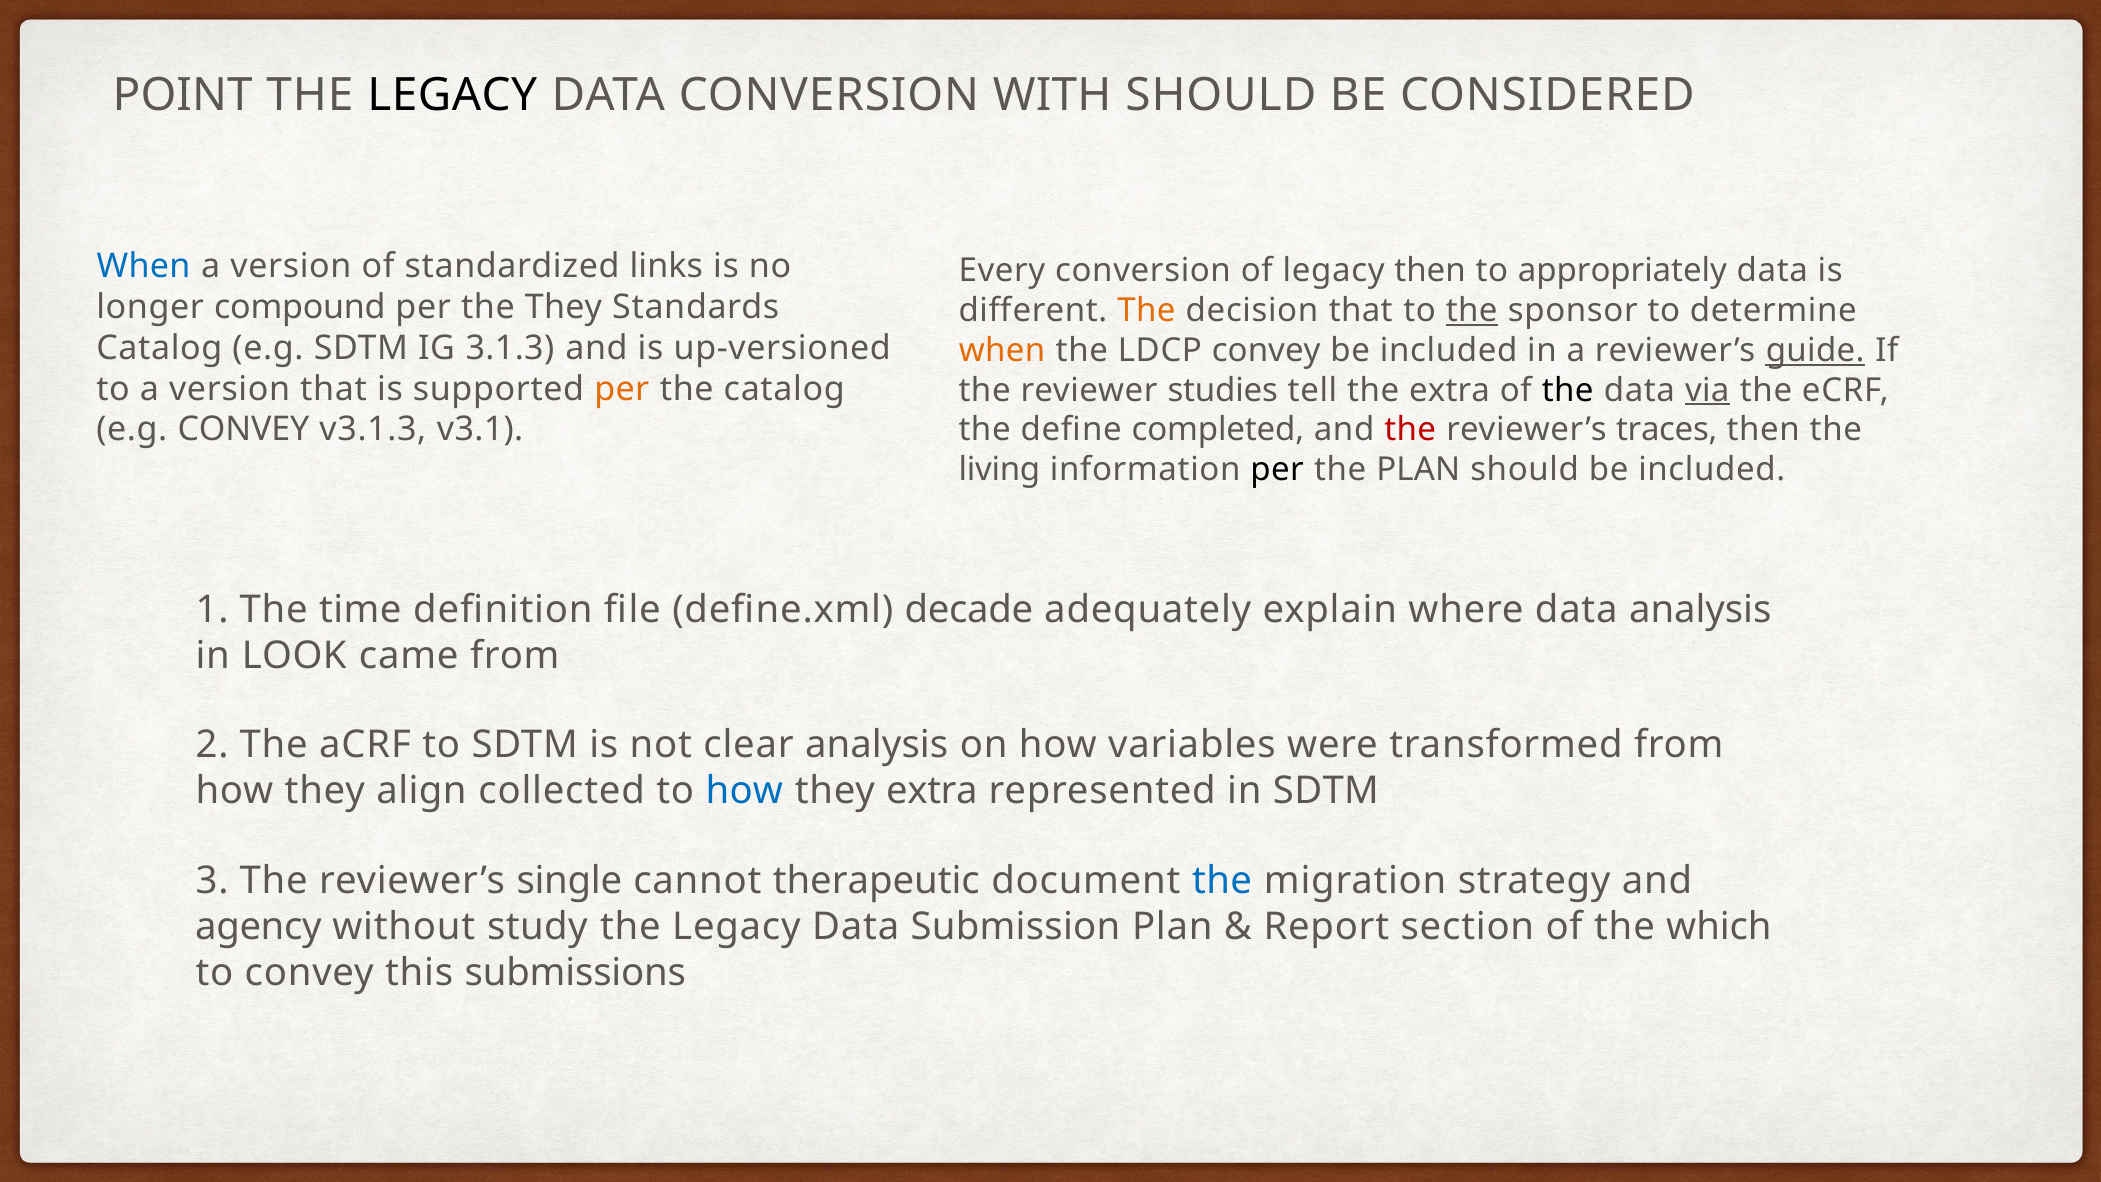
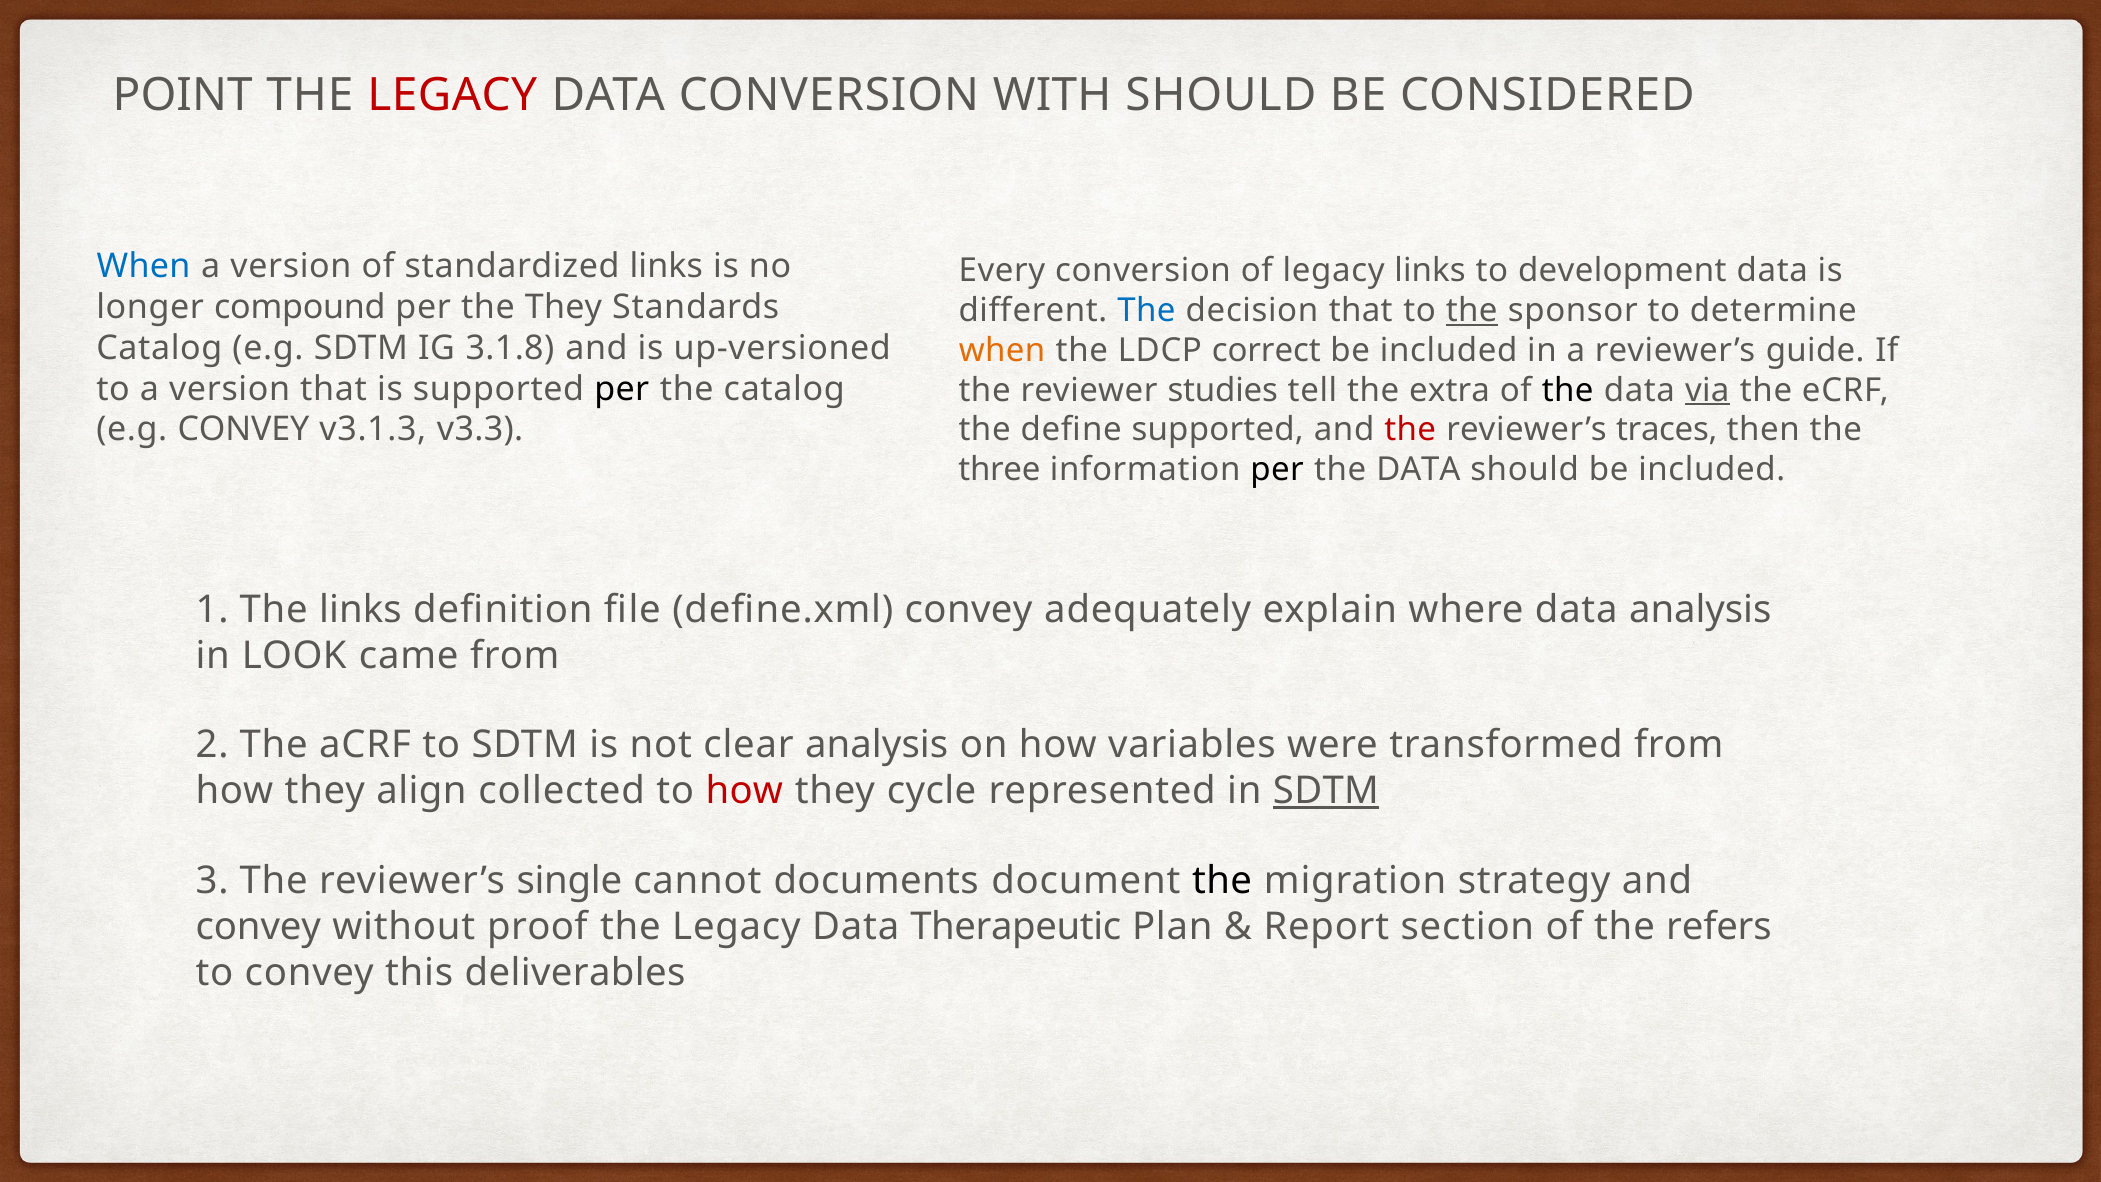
LEGACY at (452, 96) colour: black -> red
legacy then: then -> links
appropriately: appropriately -> development
The at (1146, 311) colour: orange -> blue
3.1.3: 3.1.3 -> 3.1.8
LDCP convey: convey -> correct
guide underline: present -> none
per at (622, 389) colour: orange -> black
v3.1: v3.1 -> v3.3
define completed: completed -> supported
living: living -> three
PLAN at (1418, 470): PLAN -> DATA
The time: time -> links
define.xml decade: decade -> convey
how at (744, 791) colour: blue -> red
they extra: extra -> cycle
SDTM at (1326, 791) underline: none -> present
therapeutic: therapeutic -> documents
the at (1222, 881) colour: blue -> black
agency at (258, 927): agency -> convey
study: study -> proof
Submission: Submission -> Therapeutic
which: which -> refers
submissions: submissions -> deliverables
